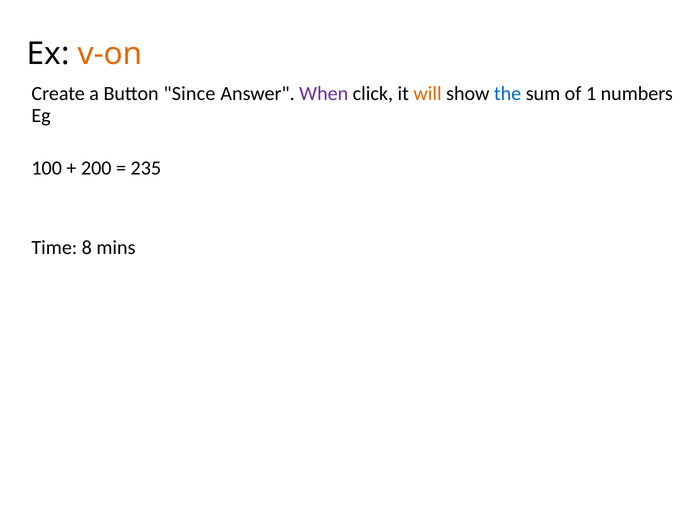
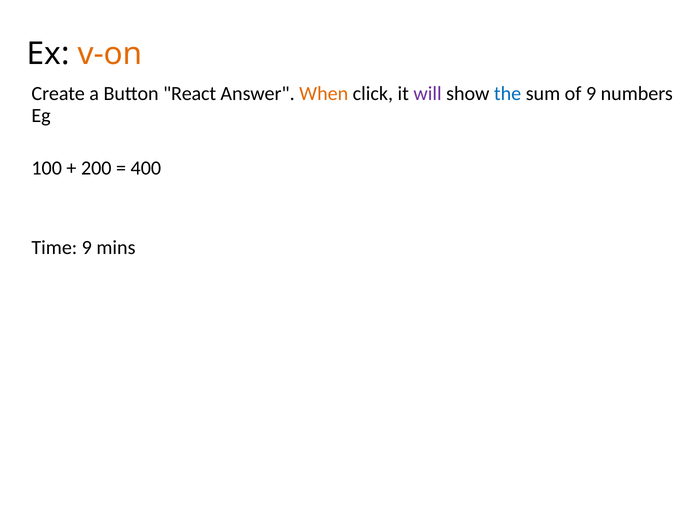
Since: Since -> React
When colour: purple -> orange
will colour: orange -> purple
of 1: 1 -> 9
235: 235 -> 400
Time 8: 8 -> 9
